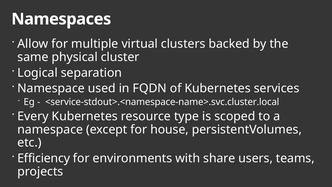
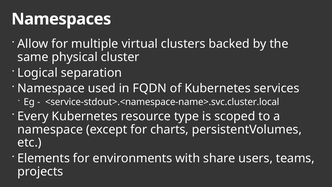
house: house -> charts
Efficiency: Efficiency -> Elements
